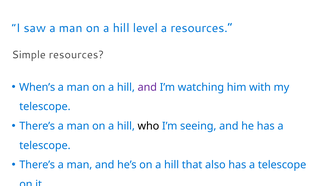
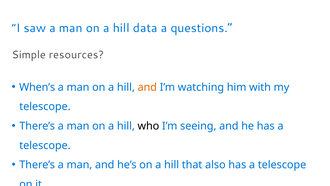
level: level -> data
a resources: resources -> questions
and at (147, 87) colour: purple -> orange
